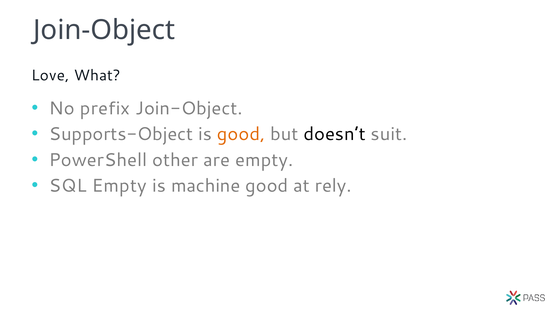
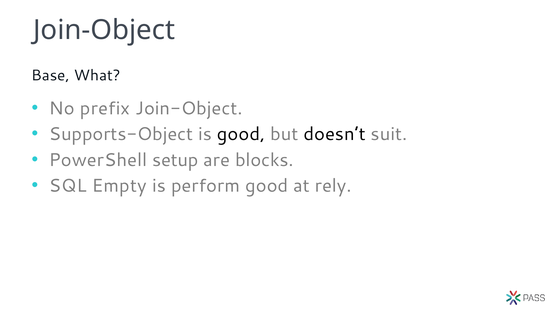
Love: Love -> Base
good at (241, 134) colour: orange -> black
other: other -> setup
are empty: empty -> blocks
machine: machine -> perform
